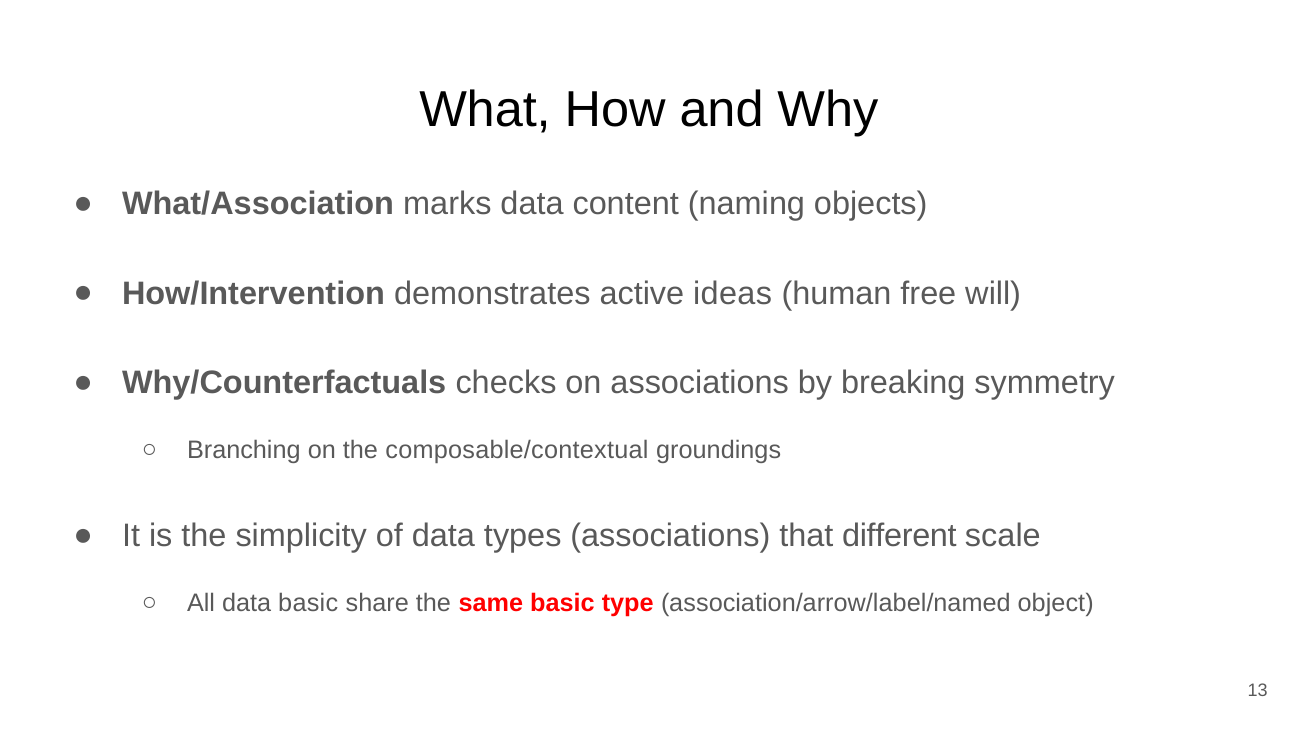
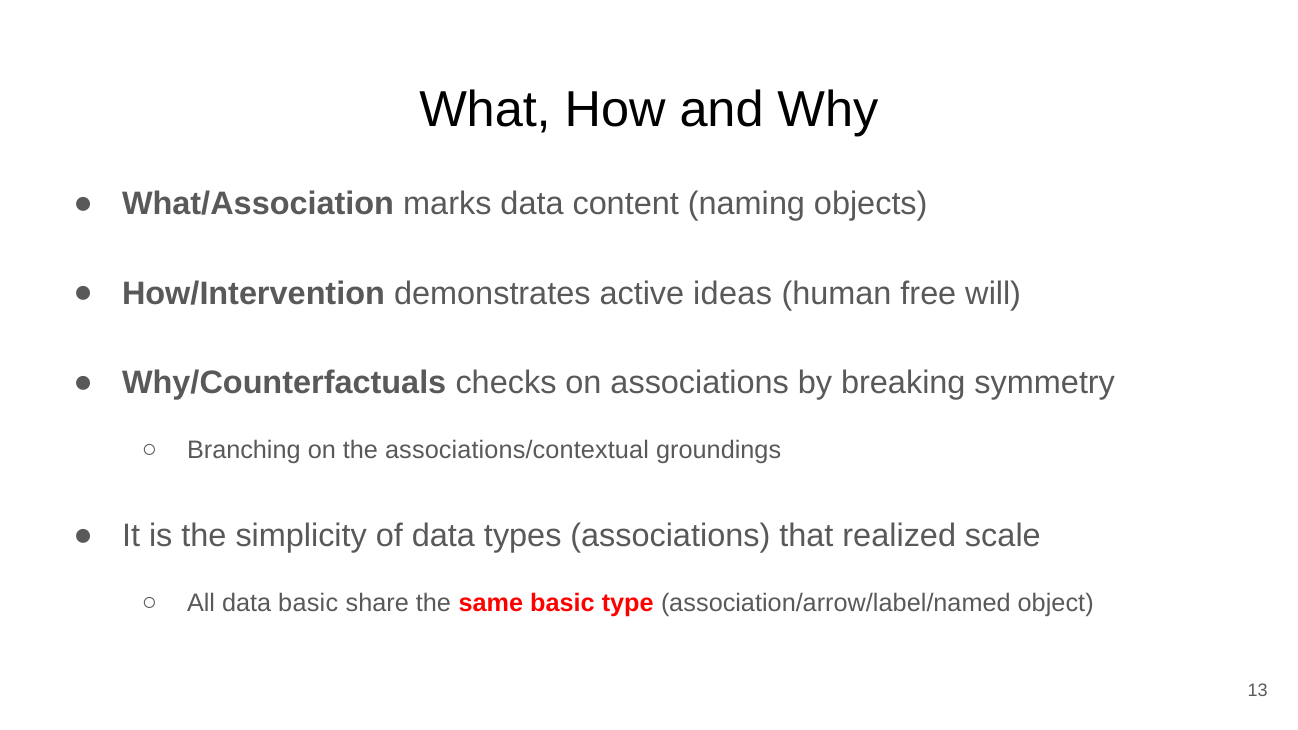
composable/contextual: composable/contextual -> associations/contextual
different: different -> realized
